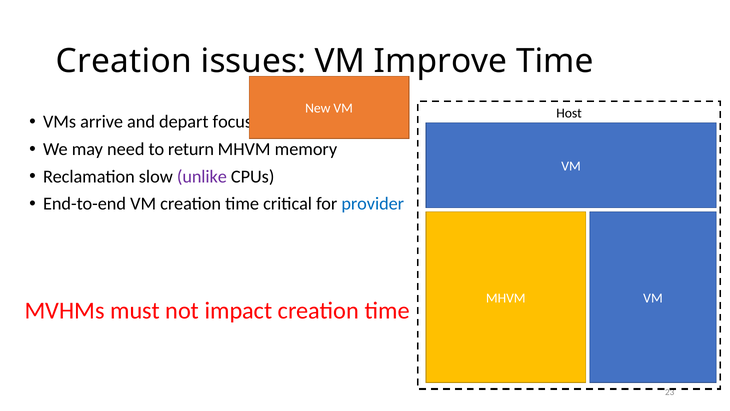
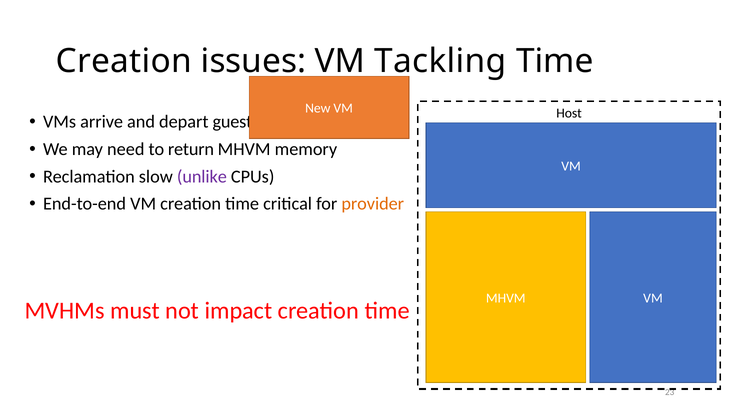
Improve: Improve -> Tackling
focus: focus -> guest
provider colour: blue -> orange
